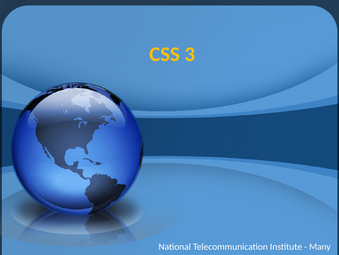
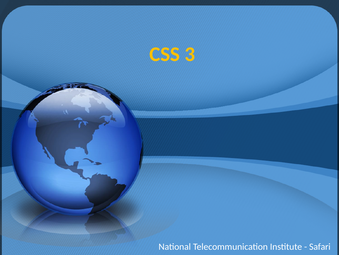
Many: Many -> Safari
